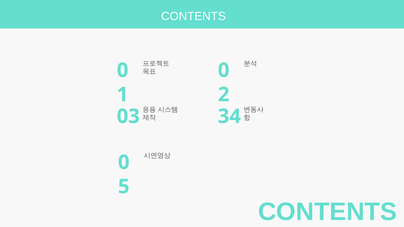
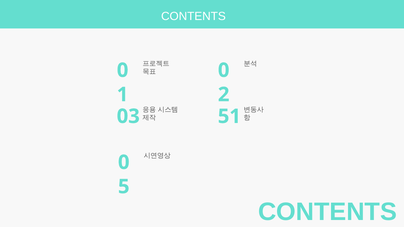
34: 34 -> 51
